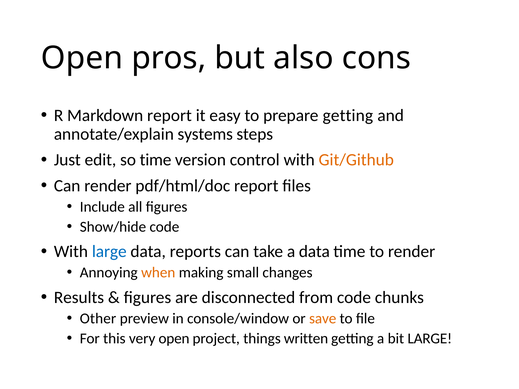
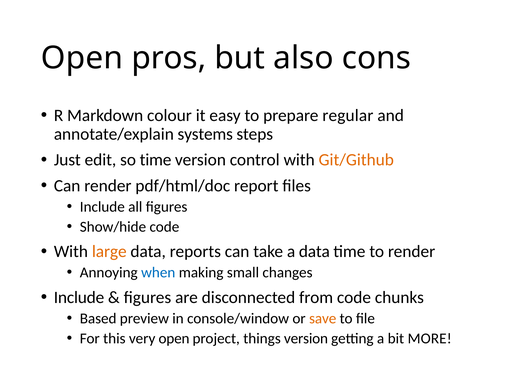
Markdown report: report -> colour
prepare getting: getting -> regular
large at (109, 252) colour: blue -> orange
when colour: orange -> blue
Results at (79, 298): Results -> Include
Other: Other -> Based
things written: written -> version
bit LARGE: LARGE -> MORE
